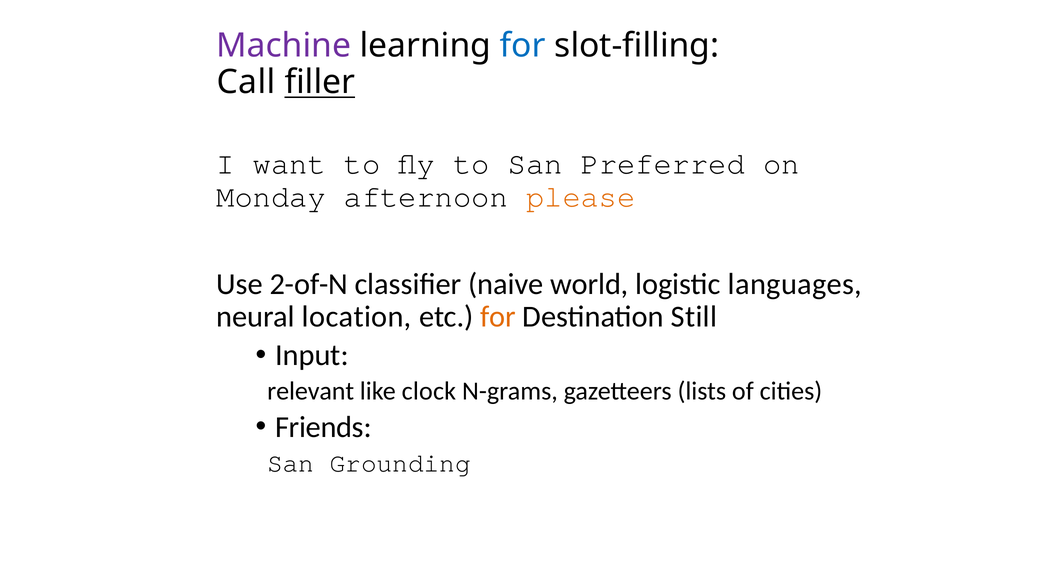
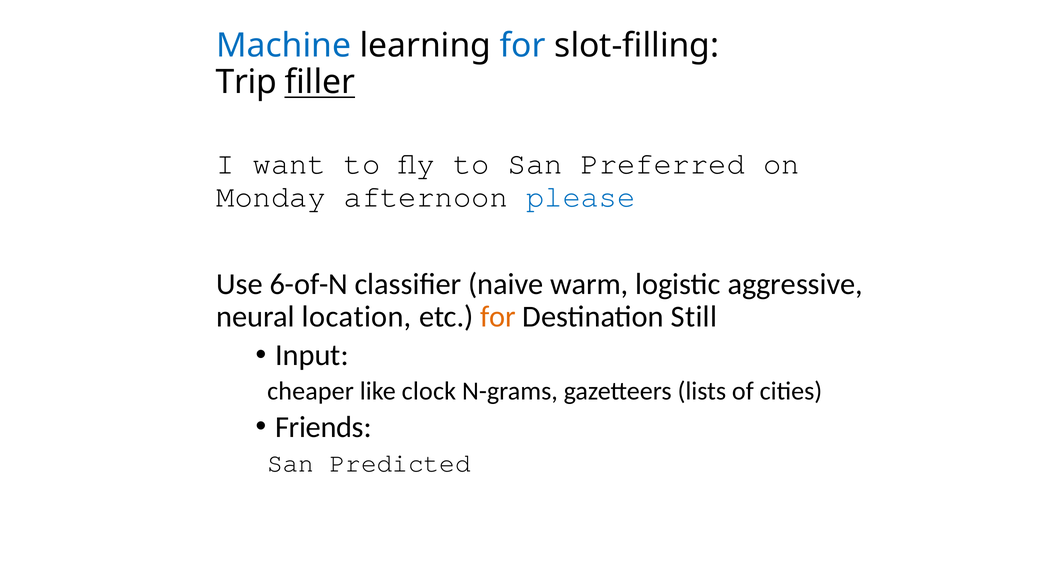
Machine colour: purple -> blue
Call: Call -> Trip
please colour: orange -> blue
2-of-N: 2-of-N -> 6-of-N
world: world -> warm
languages: languages -> aggressive
relevant: relevant -> cheaper
Grounding: Grounding -> Predicted
